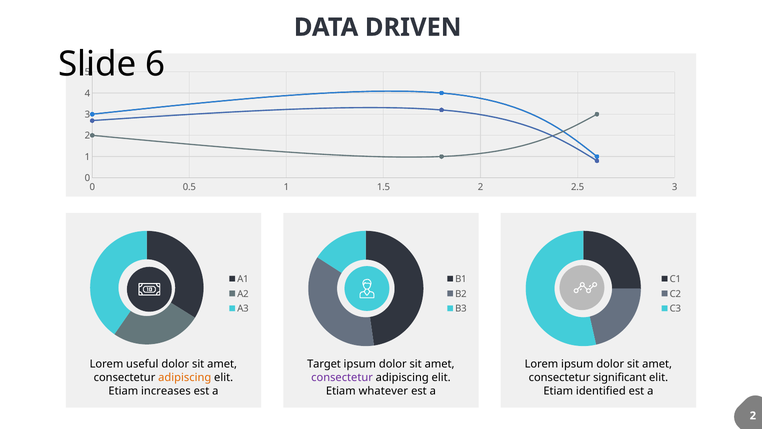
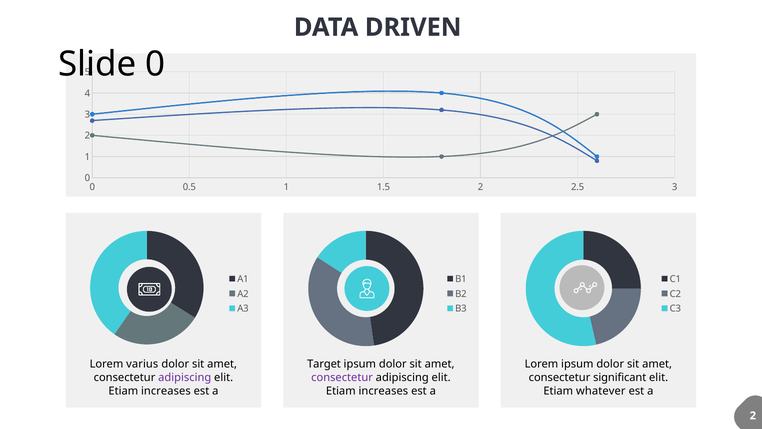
6 at (155, 64): 6 -> 0
useful: useful -> varius
adipiscing at (185, 377) colour: orange -> purple
whatever at (383, 391): whatever -> increases
identified: identified -> whatever
